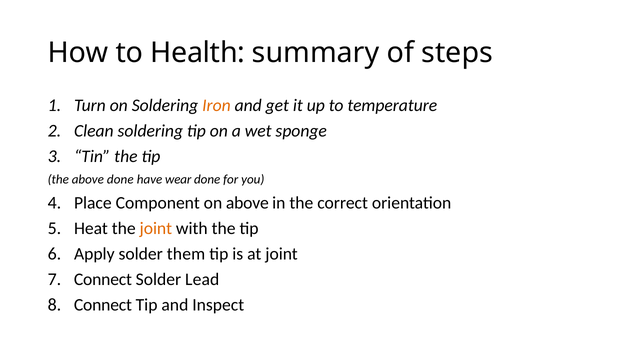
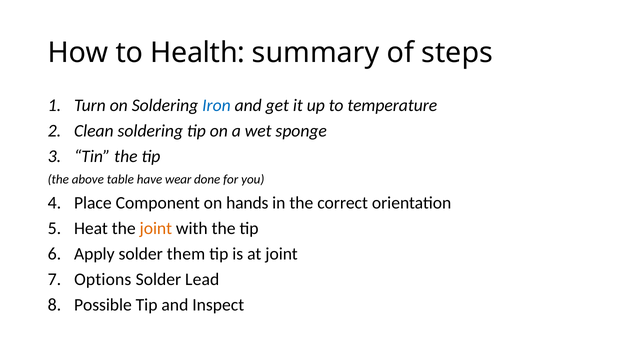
Iron colour: orange -> blue
above done: done -> table
on above: above -> hands
Connect at (103, 279): Connect -> Options
Connect at (103, 305): Connect -> Possible
